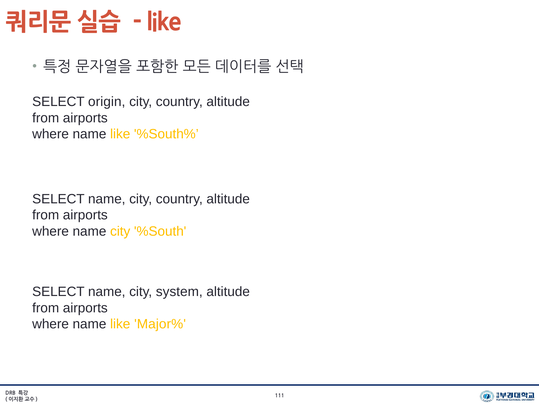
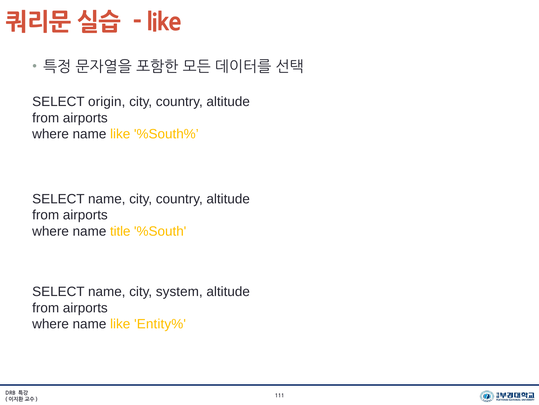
where name city: city -> title
Major%: Major% -> Entity%
